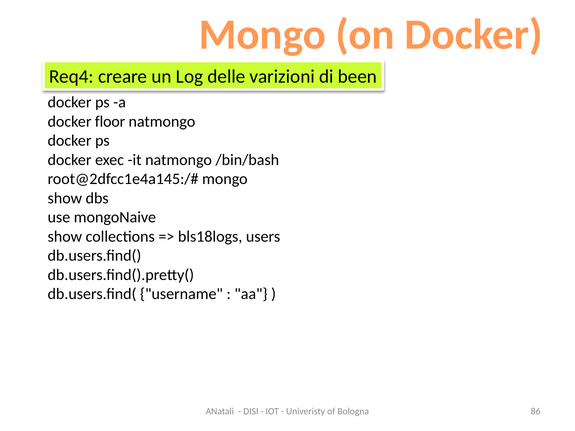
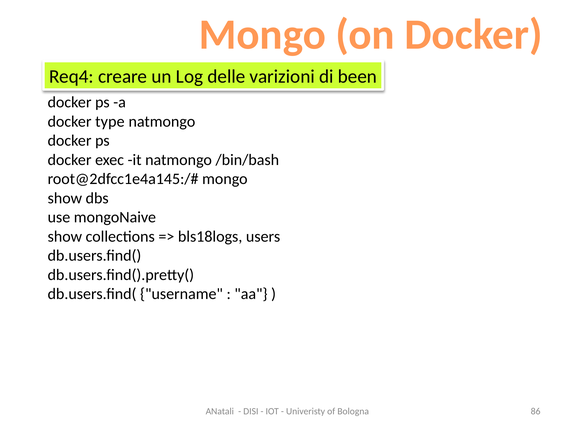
floor: floor -> type
